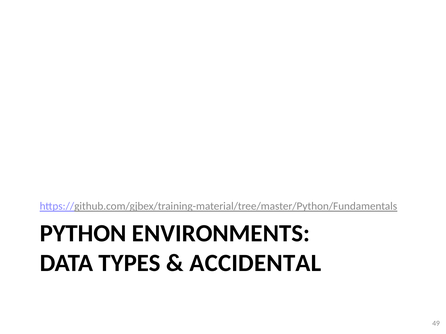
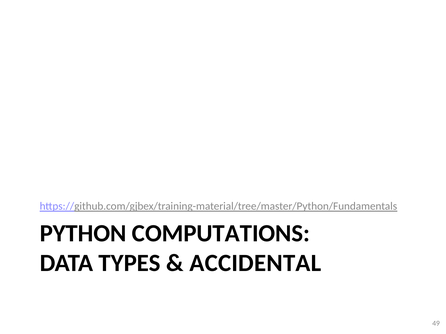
ENVIRONMENTS: ENVIRONMENTS -> COMPUTATIONS
